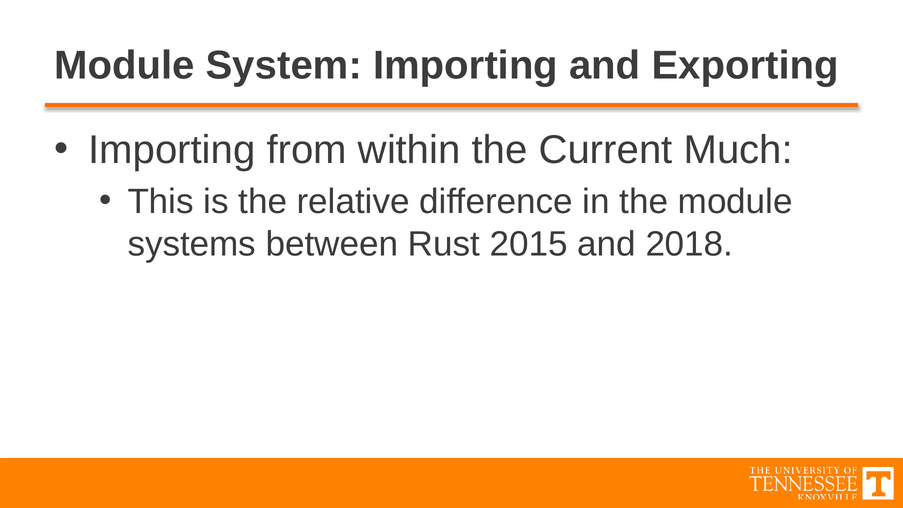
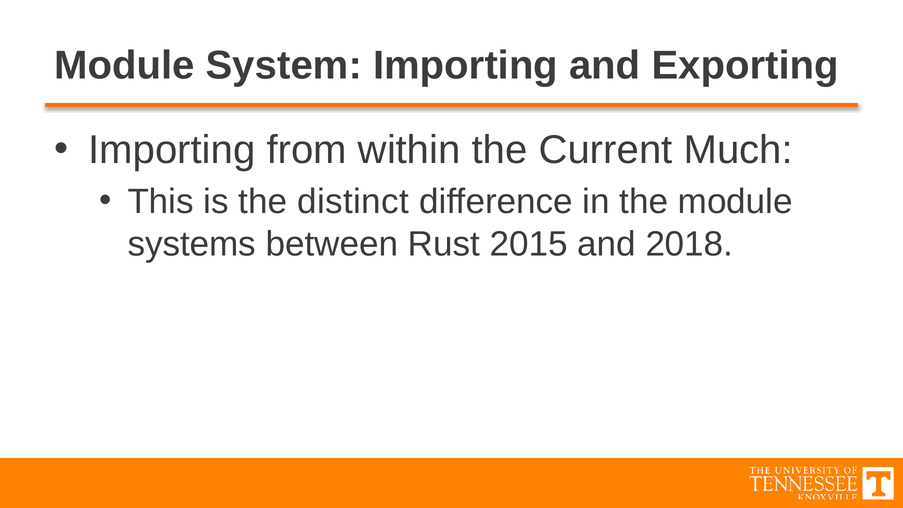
relative: relative -> distinct
